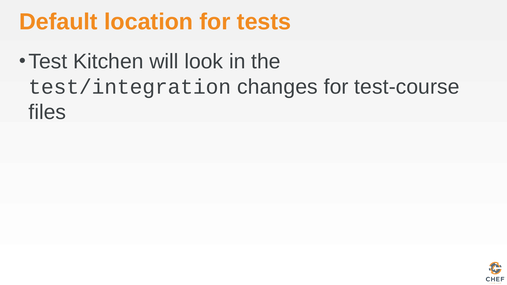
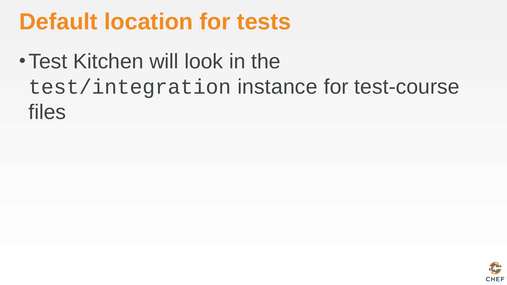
changes: changes -> instance
